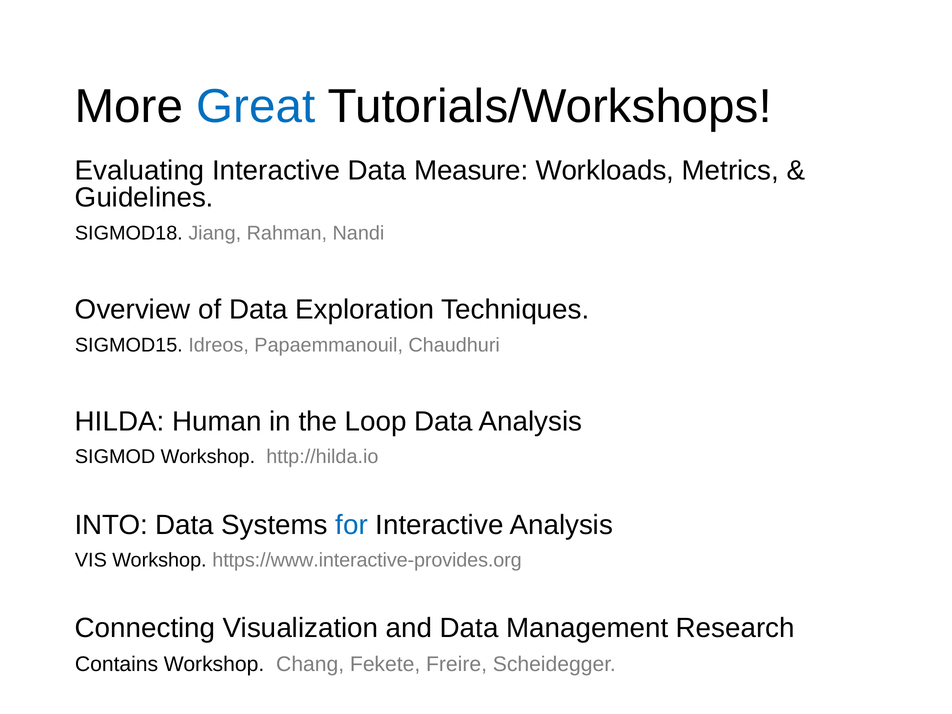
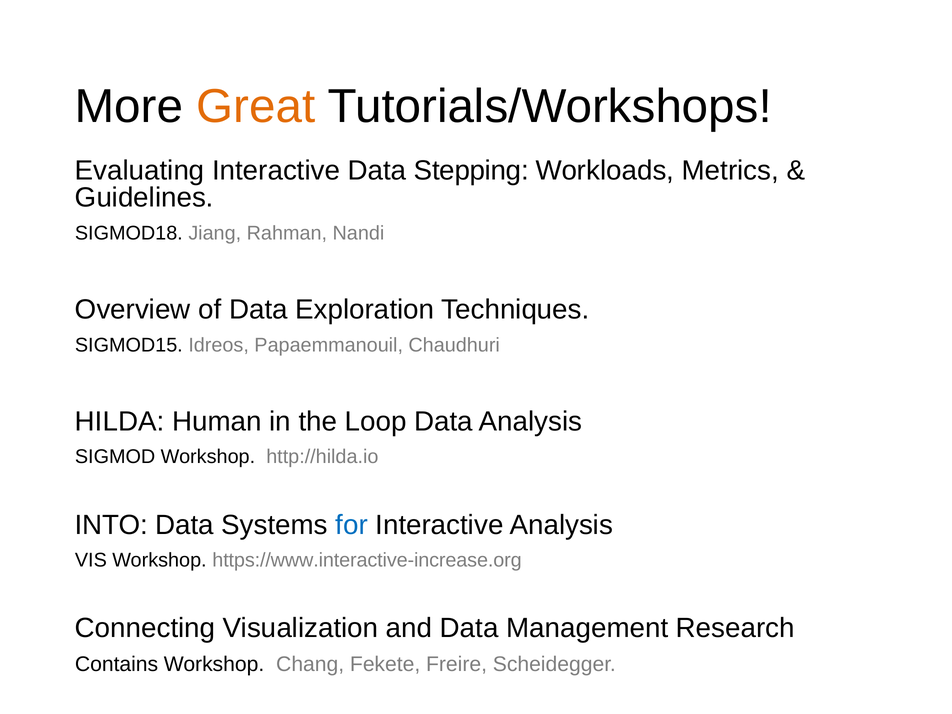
Great colour: blue -> orange
Measure: Measure -> Stepping
https://www.interactive-provides.org: https://www.interactive-provides.org -> https://www.interactive-increase.org
